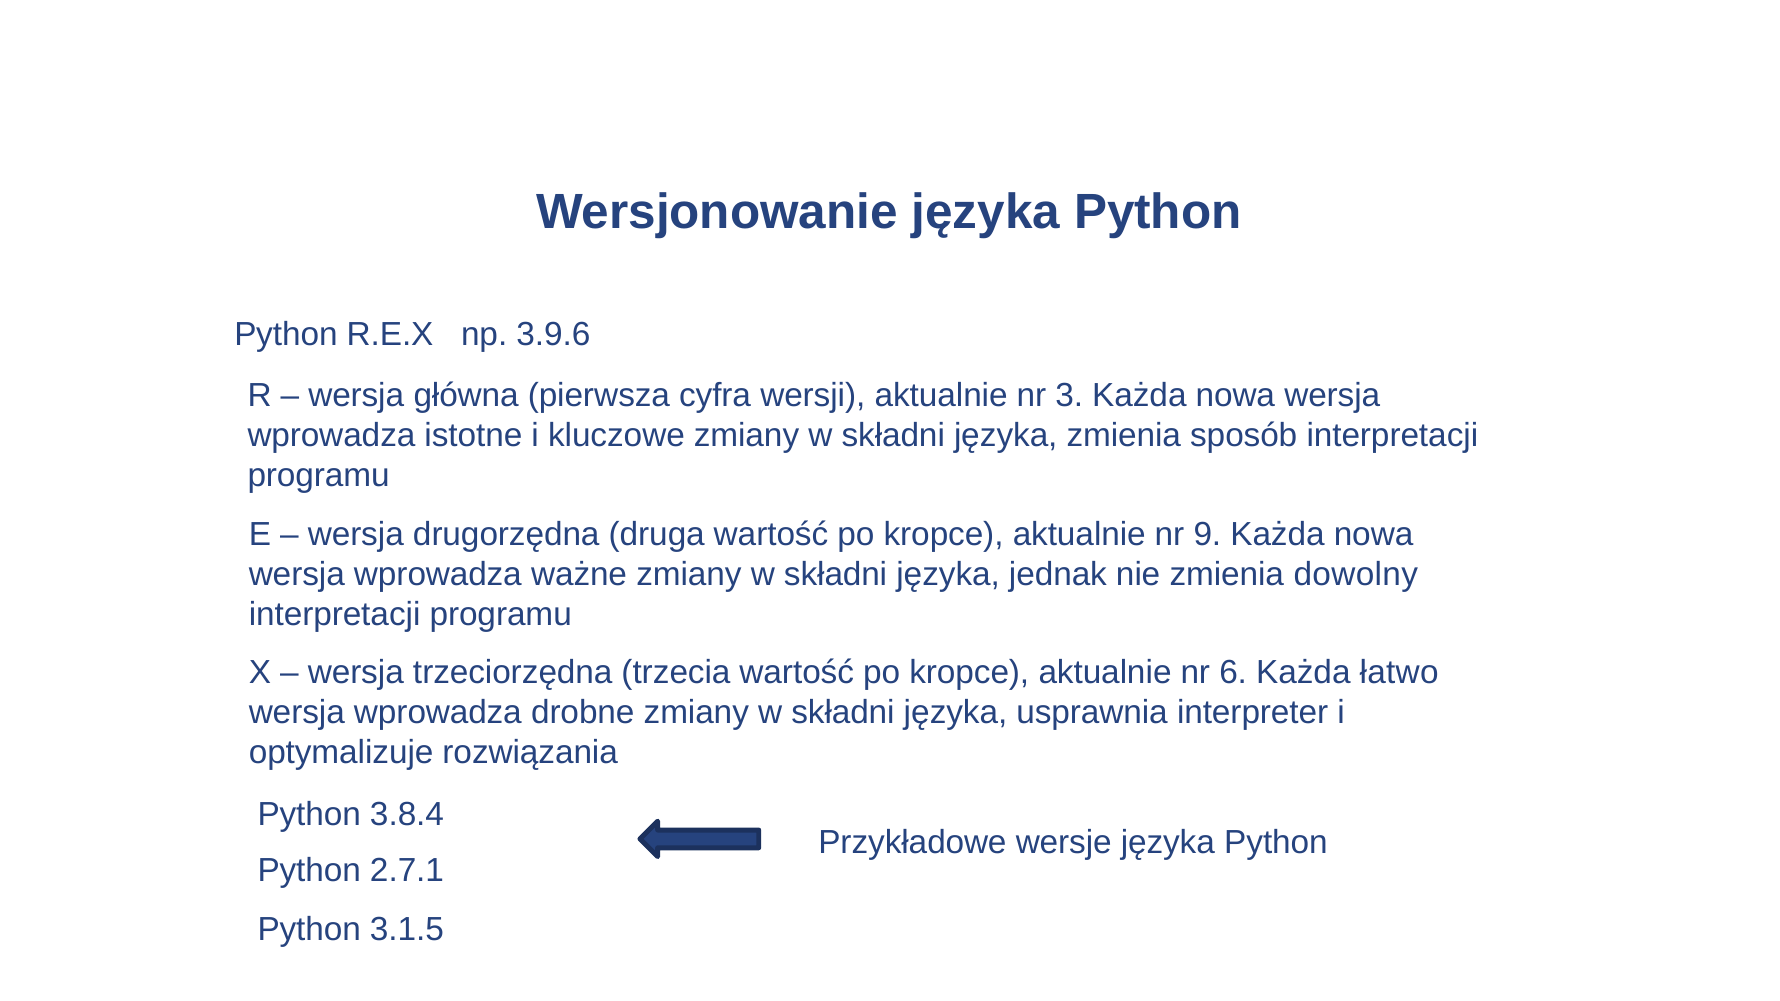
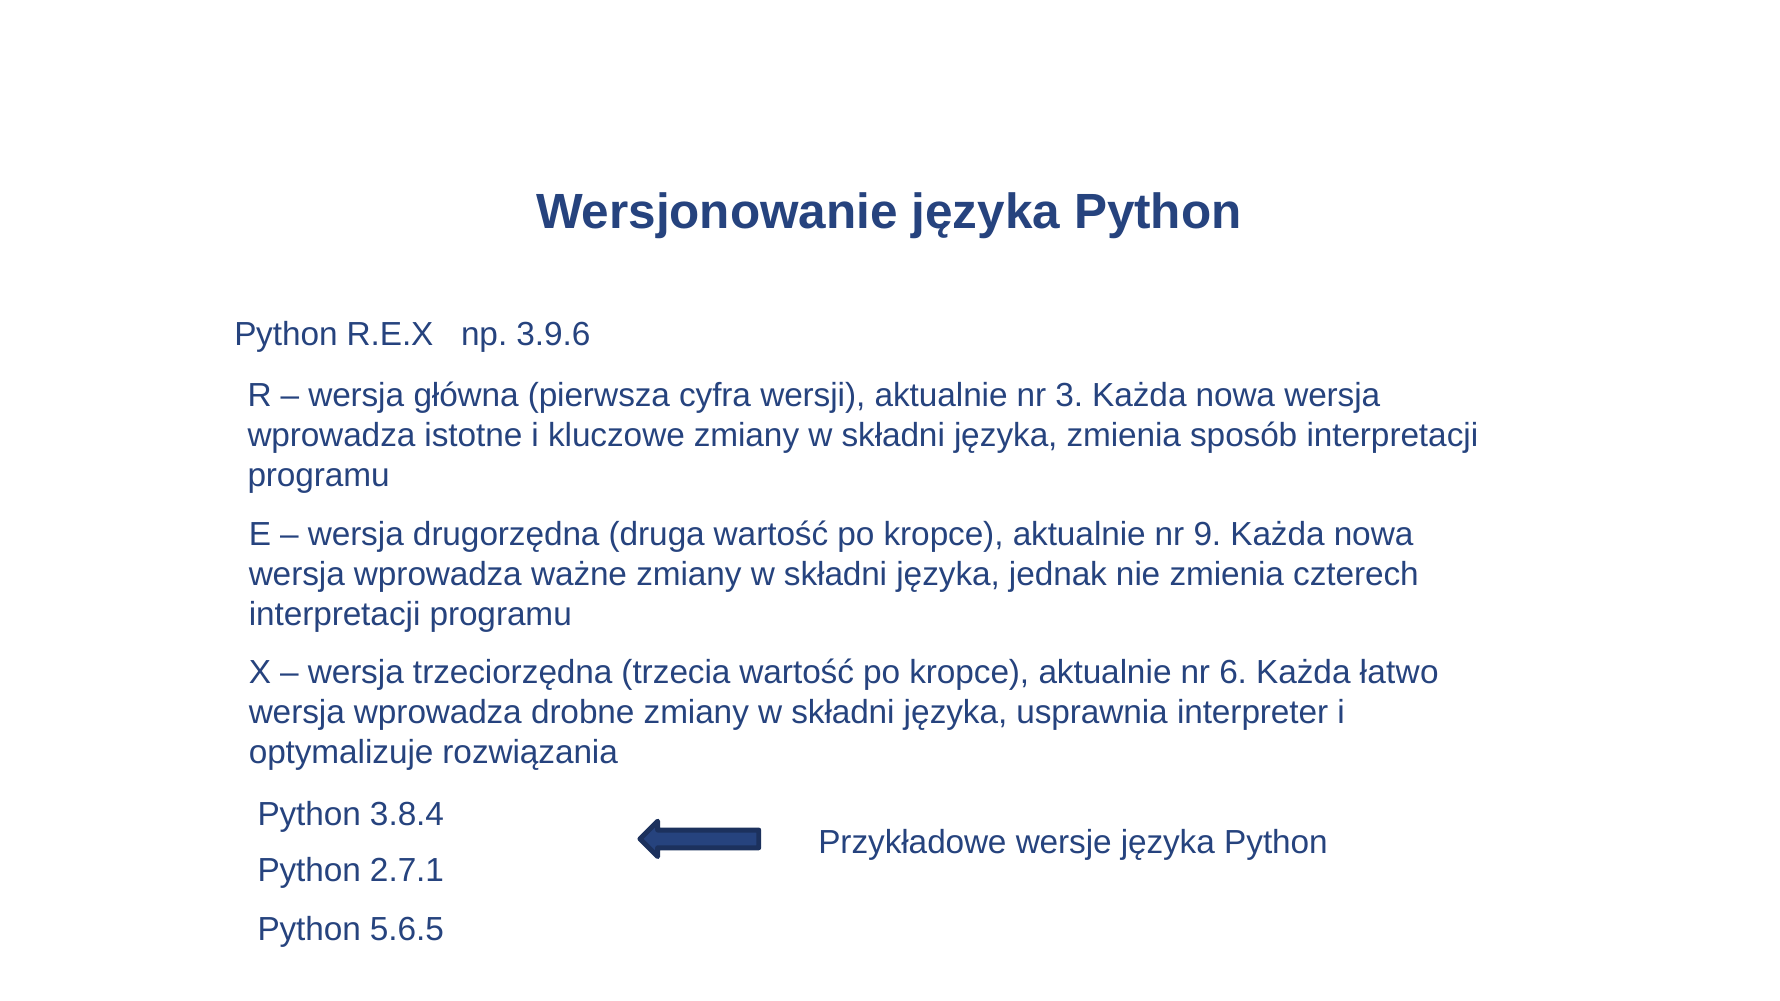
dowolny: dowolny -> czterech
3.1.5: 3.1.5 -> 5.6.5
